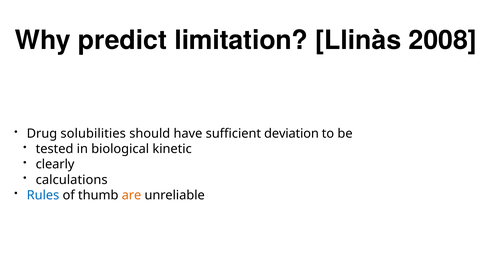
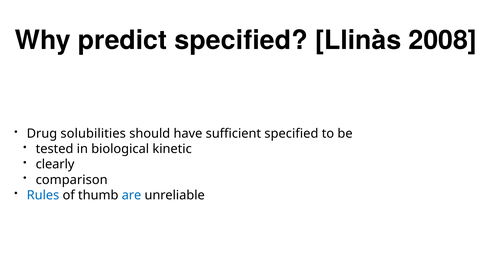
predict limitation: limitation -> specified
sufficient deviation: deviation -> specified
calculations: calculations -> comparison
are colour: orange -> blue
